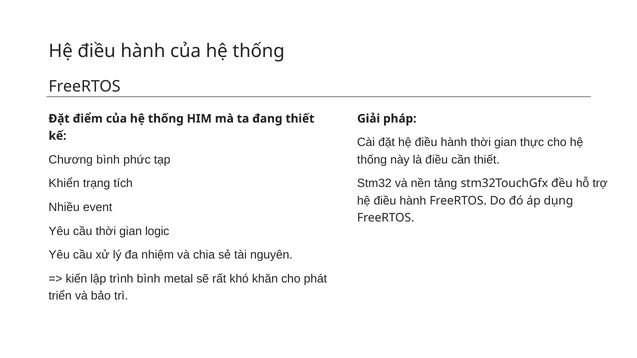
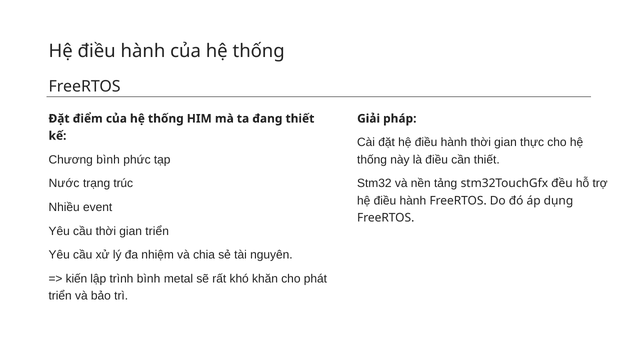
Khiển: Khiển -> Nước
tích: tích -> trúc
gian logic: logic -> triển
